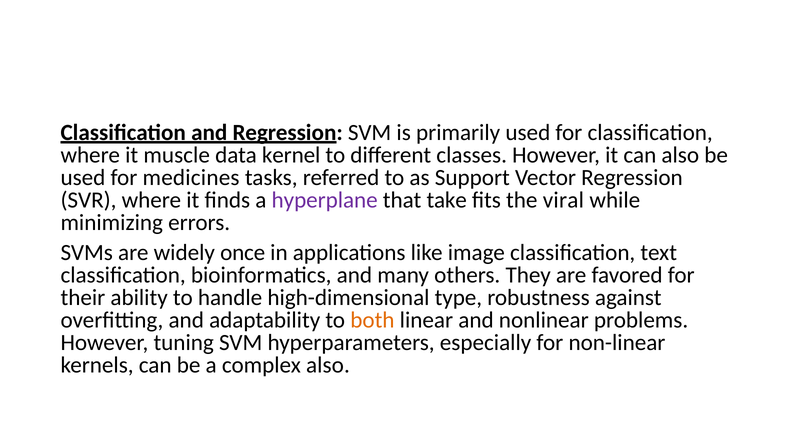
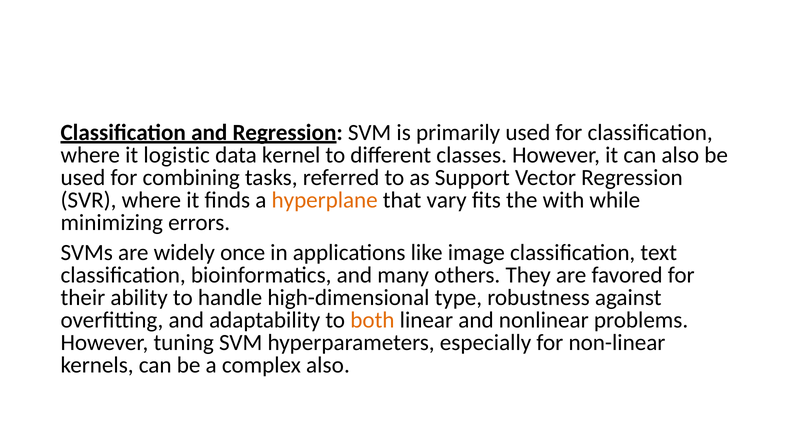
muscle: muscle -> logistic
medicines: medicines -> combining
hyperplane colour: purple -> orange
take: take -> vary
viral: viral -> with
